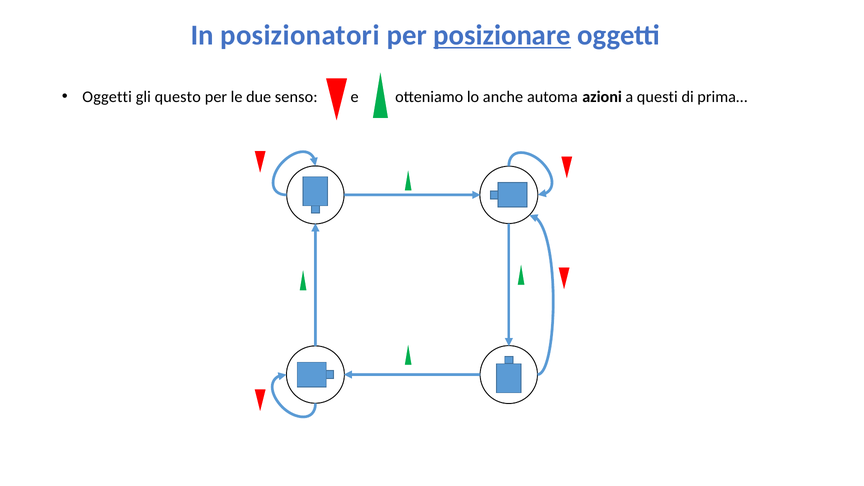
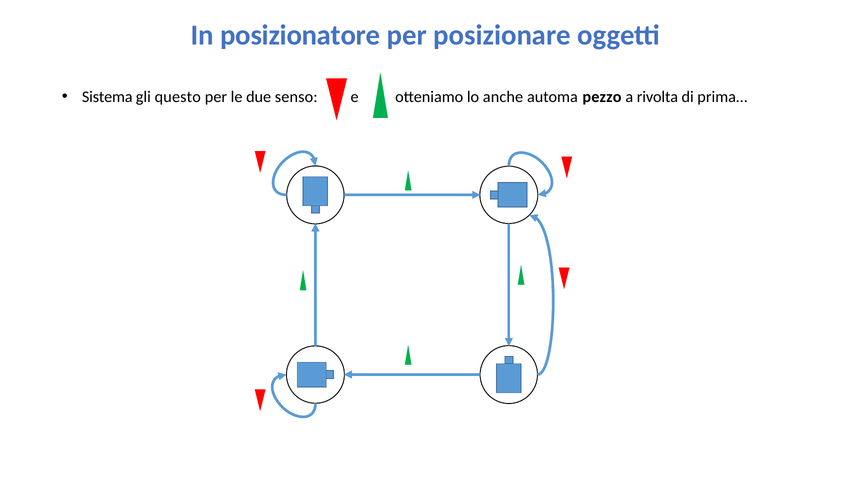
posizionatori: posizionatori -> posizionatore
posizionare underline: present -> none
Oggetti at (107, 97): Oggetti -> Sistema
azioni: azioni -> pezzo
questi: questi -> rivolta
